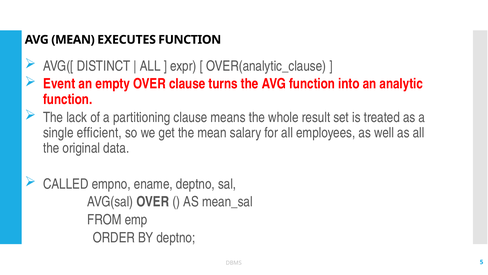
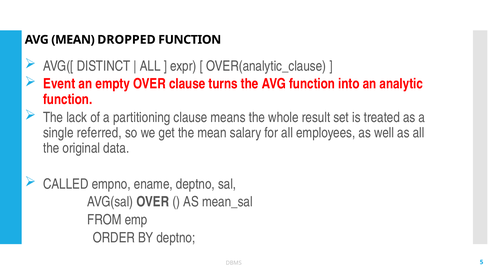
EXECUTES: EXECUTES -> DROPPED
efficient: efficient -> referred
